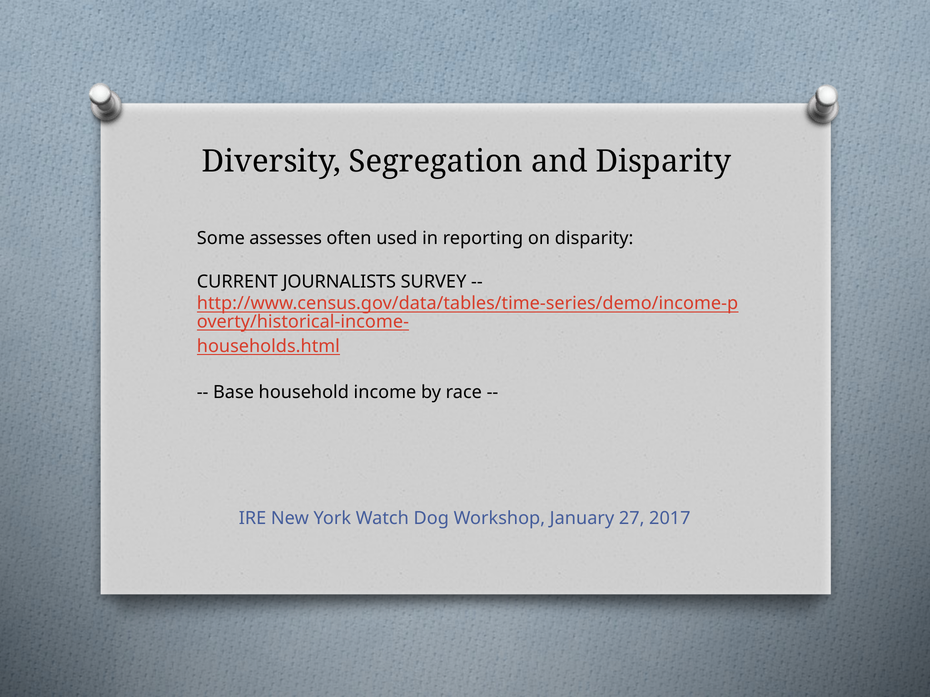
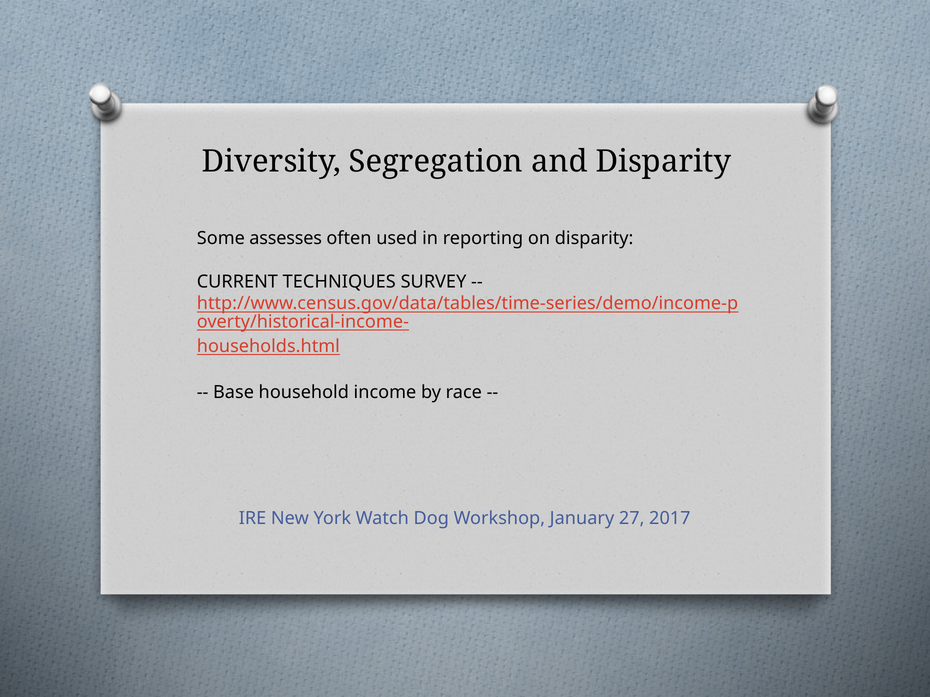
JOURNALISTS: JOURNALISTS -> TECHNIQUES
